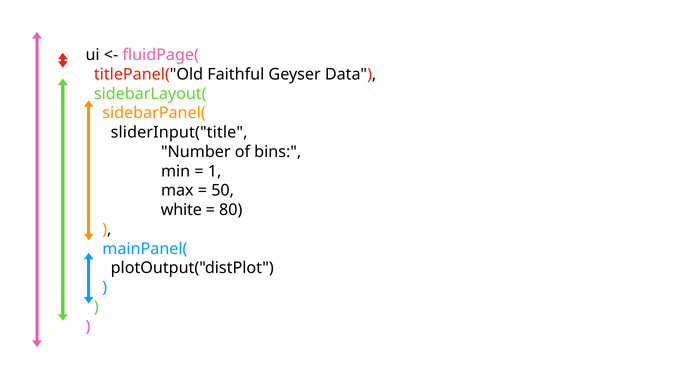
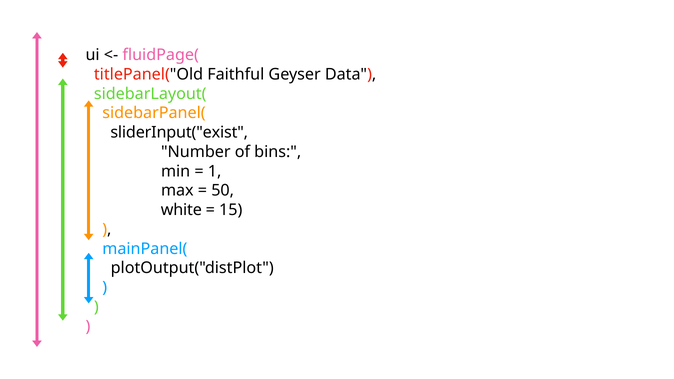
sliderInput("title: sliderInput("title -> sliderInput("exist
80: 80 -> 15
